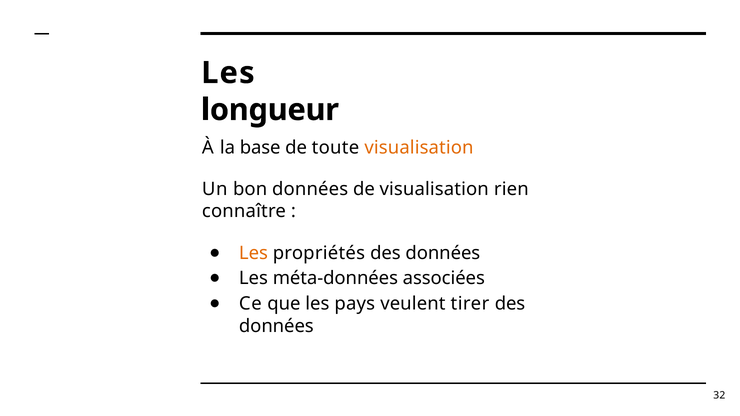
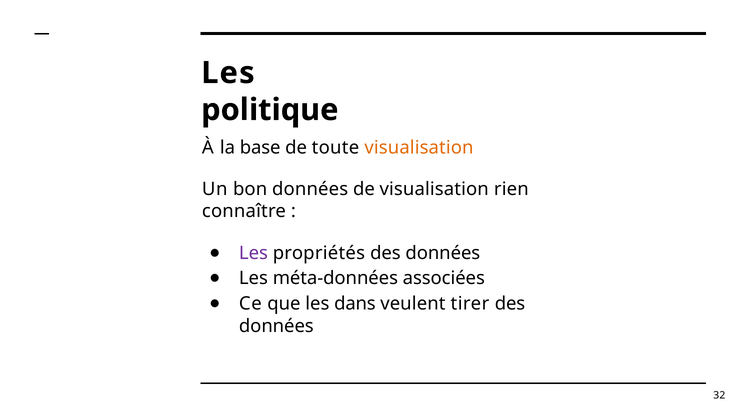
longueur: longueur -> politique
Les at (253, 253) colour: orange -> purple
pays: pays -> dans
